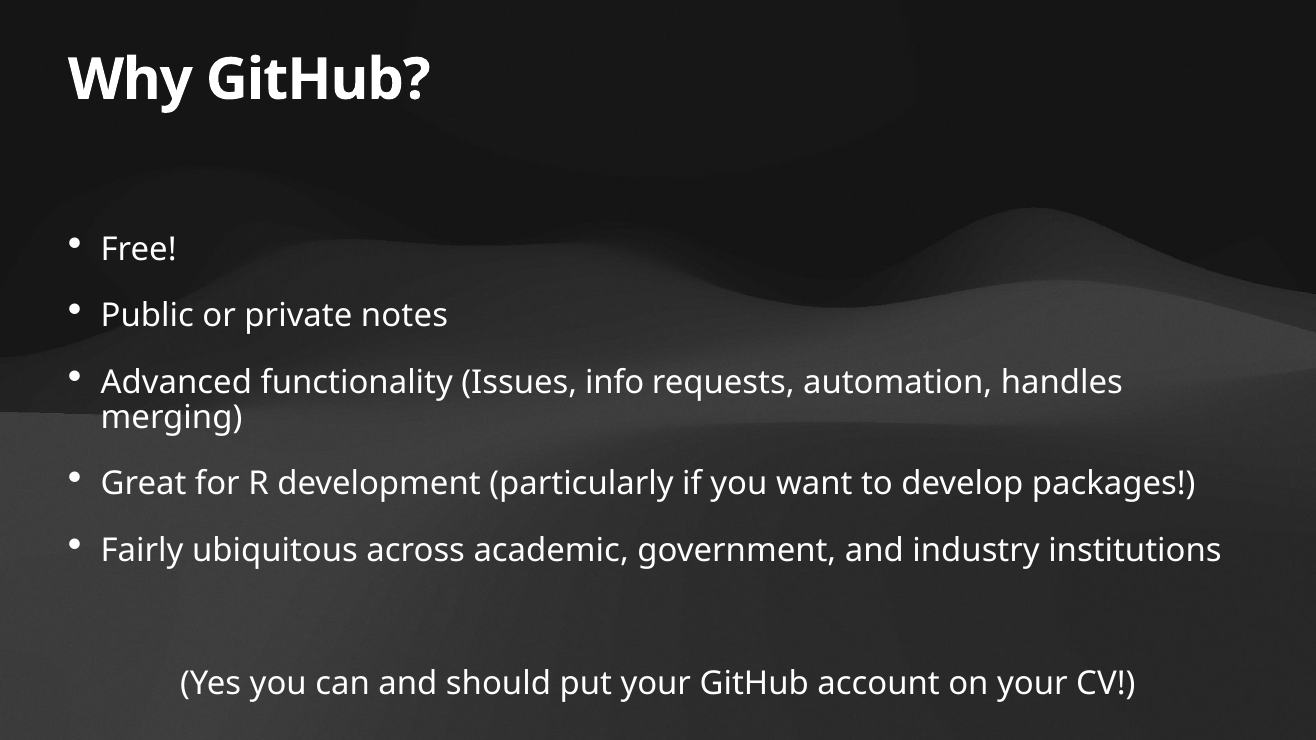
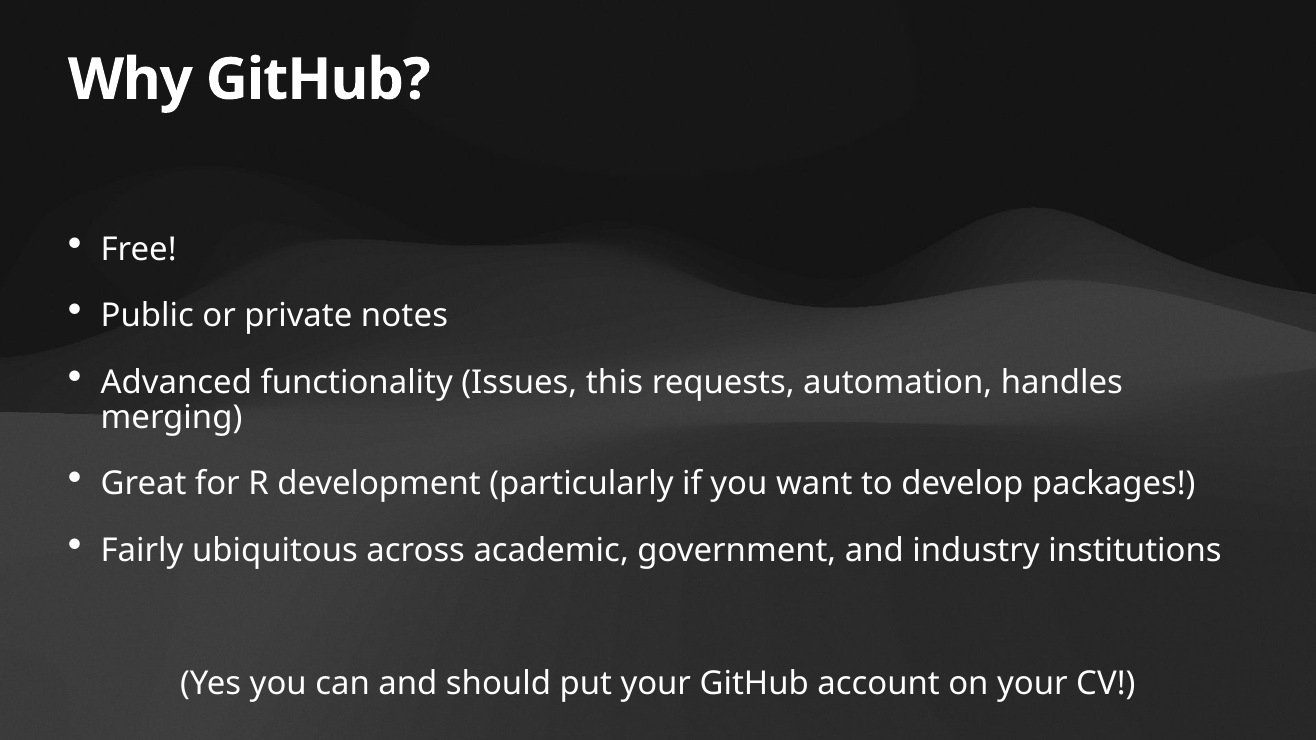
info: info -> this
